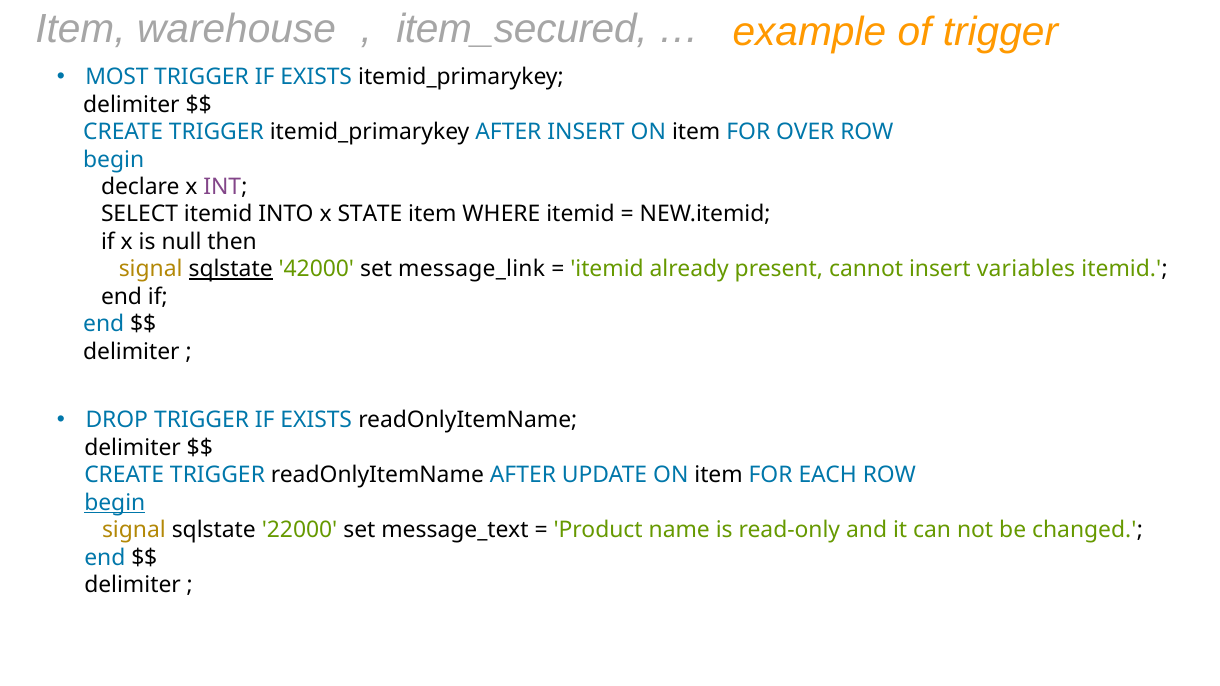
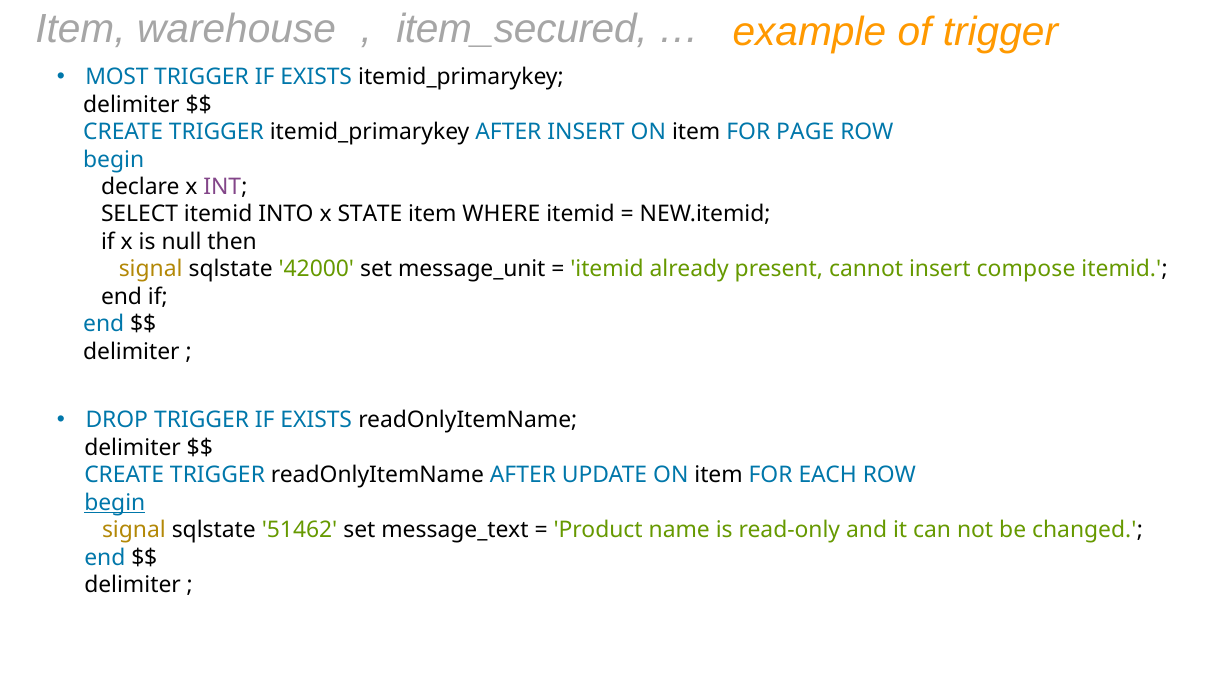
OVER: OVER -> PAGE
sqlstate at (231, 269) underline: present -> none
message_link: message_link -> message_unit
variables: variables -> compose
22000: 22000 -> 51462
